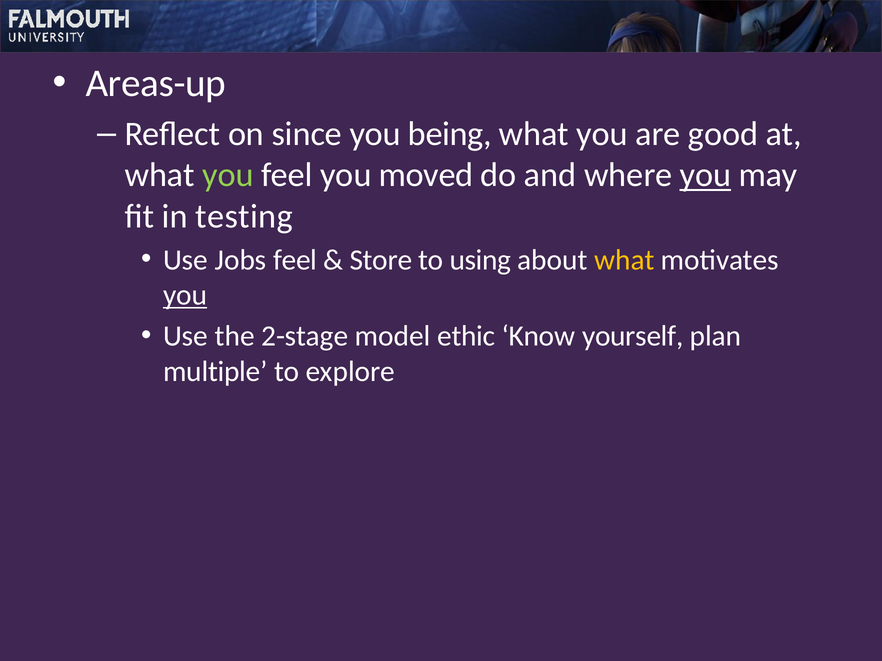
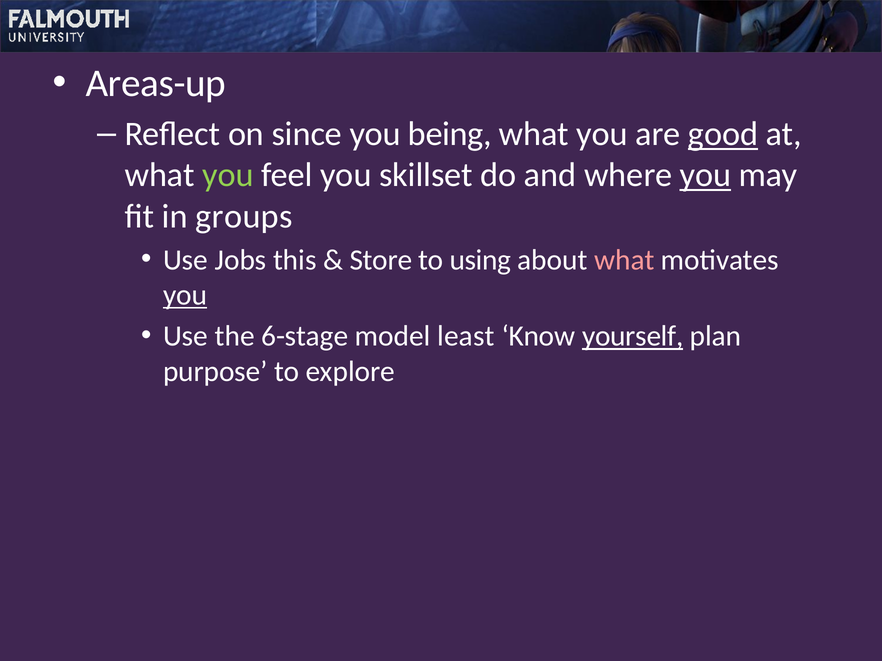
good underline: none -> present
moved: moved -> skillset
testing: testing -> groups
Jobs feel: feel -> this
what at (624, 260) colour: yellow -> pink
2-stage: 2-stage -> 6-stage
ethic: ethic -> least
yourself underline: none -> present
multiple: multiple -> purpose
